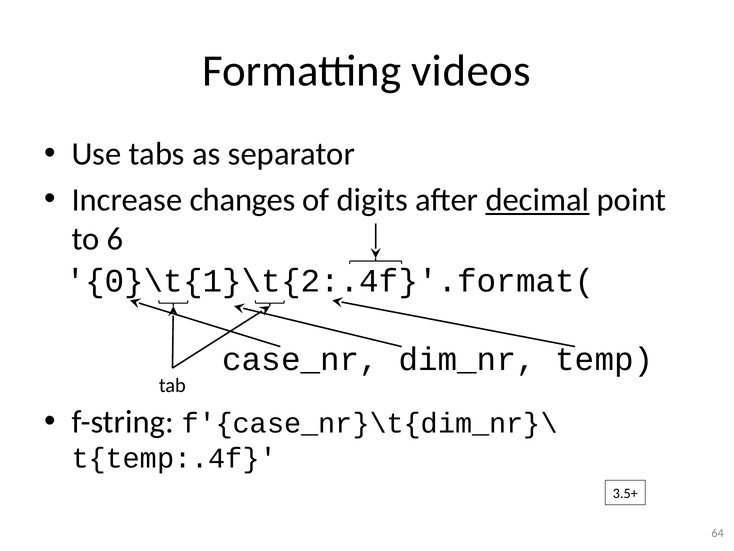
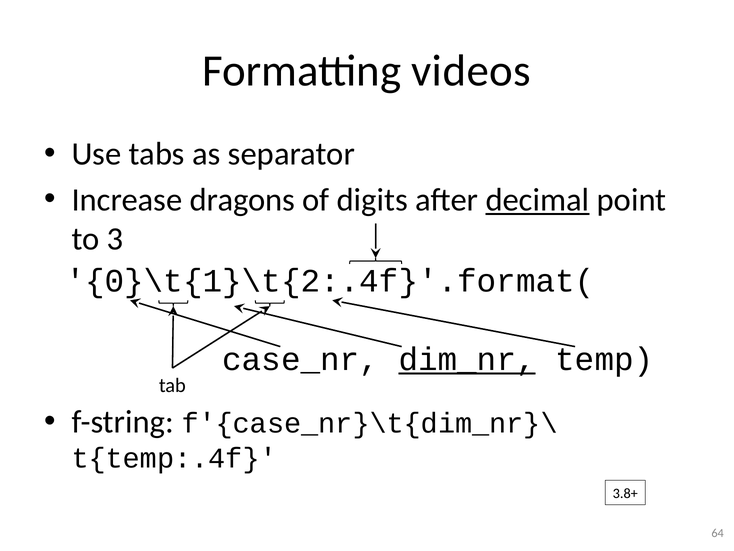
changes: changes -> dragons
6: 6 -> 3
dim_nr underline: none -> present
3.5+: 3.5+ -> 3.8+
